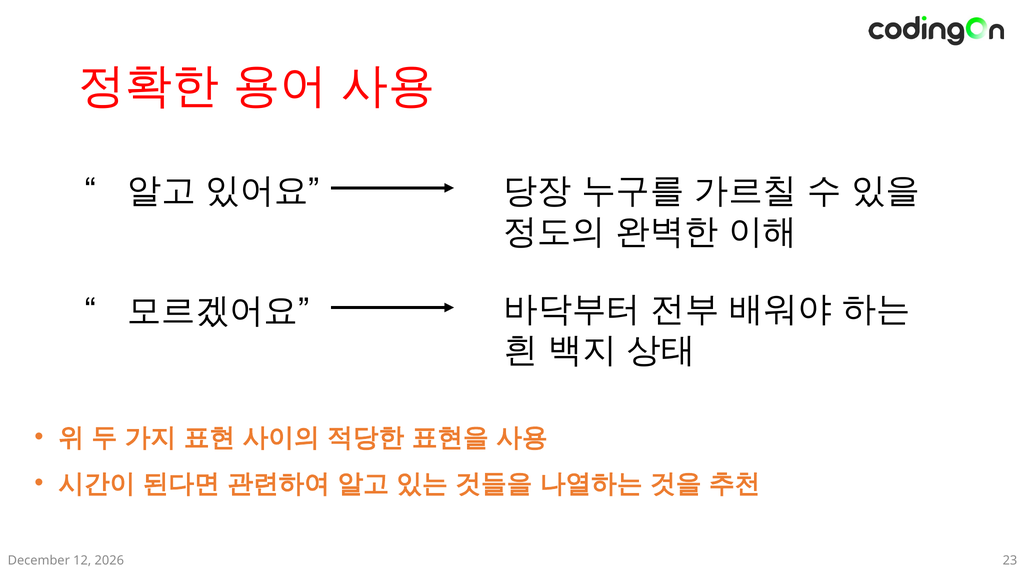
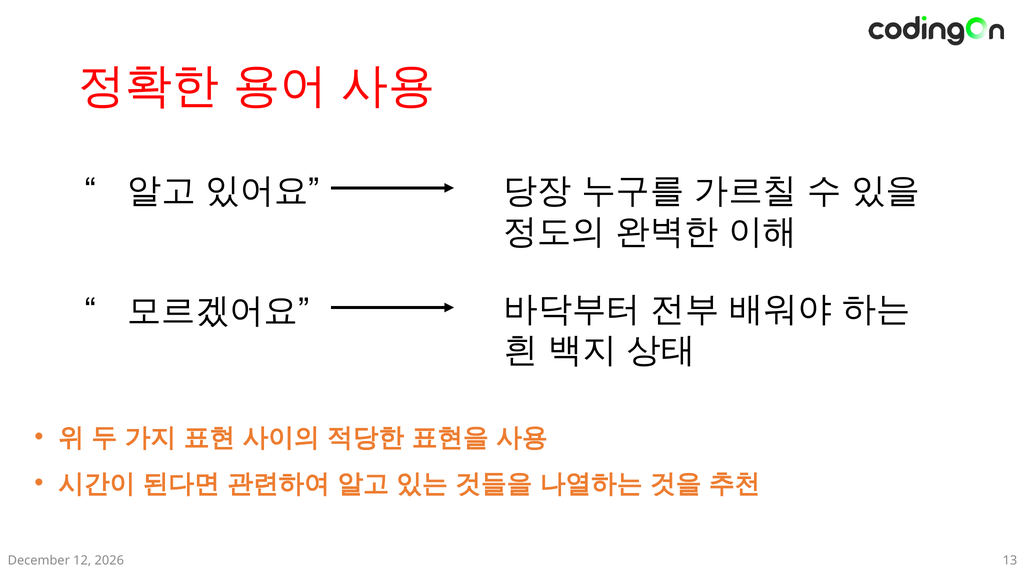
23: 23 -> 13
